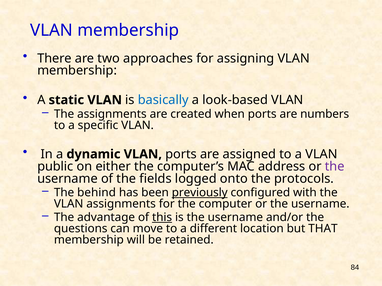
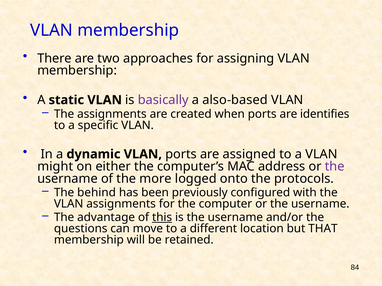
basically colour: blue -> purple
look-based: look-based -> also-based
numbers: numbers -> identifies
public: public -> might
fields: fields -> more
previously underline: present -> none
